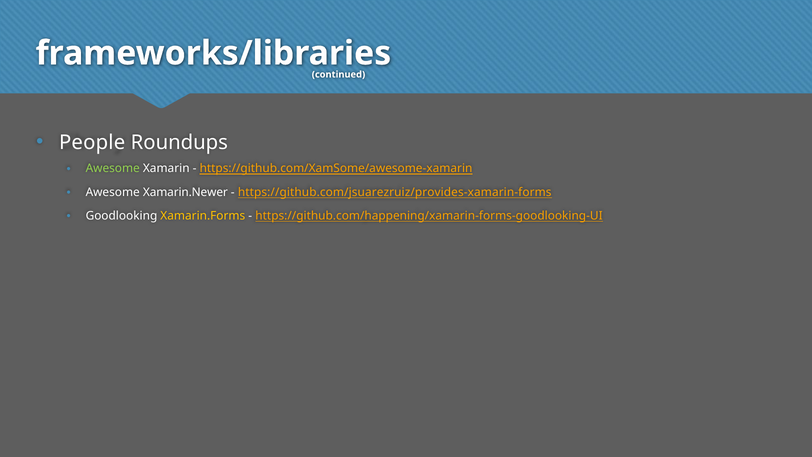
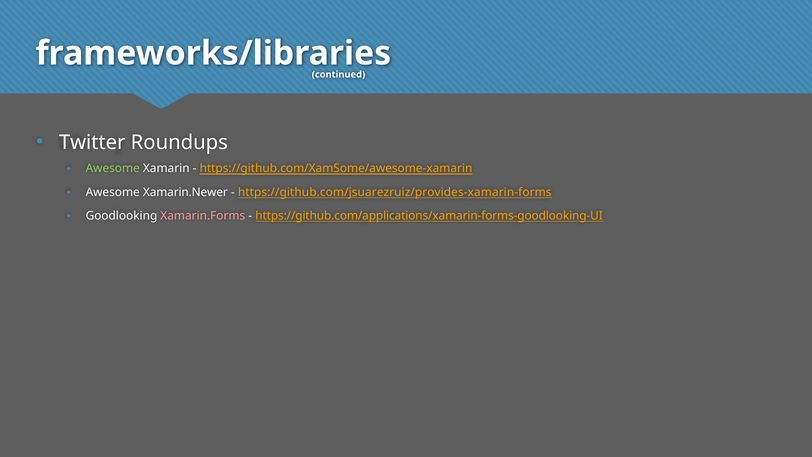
People: People -> Twitter
Xamarin.Forms colour: yellow -> pink
https://github.com/happening/xamarin-forms-goodlooking-UI: https://github.com/happening/xamarin-forms-goodlooking-UI -> https://github.com/applications/xamarin-forms-goodlooking-UI
